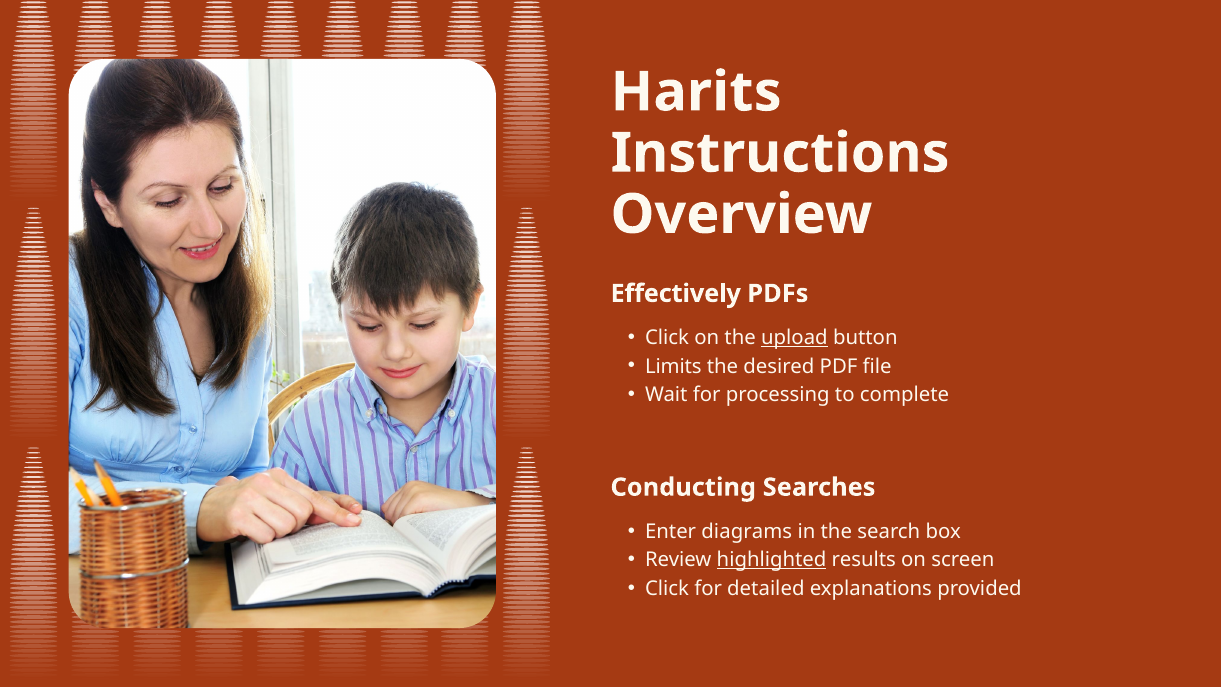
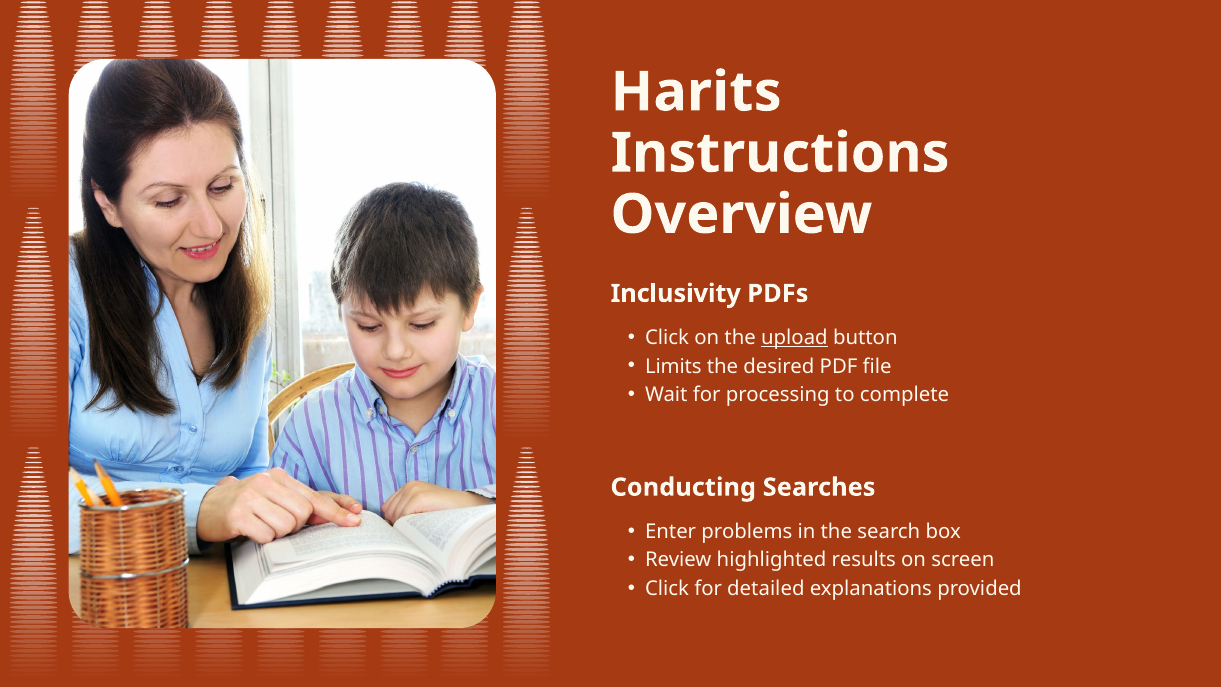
Effectively: Effectively -> Inclusivity
diagrams: diagrams -> problems
highlighted underline: present -> none
